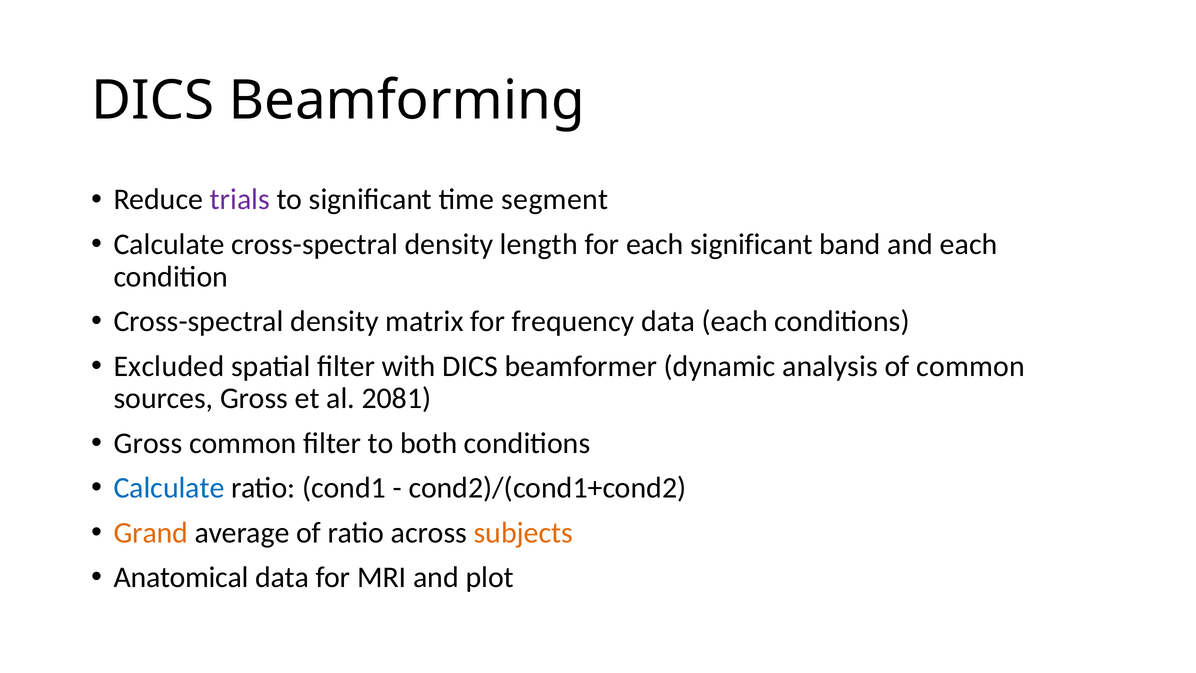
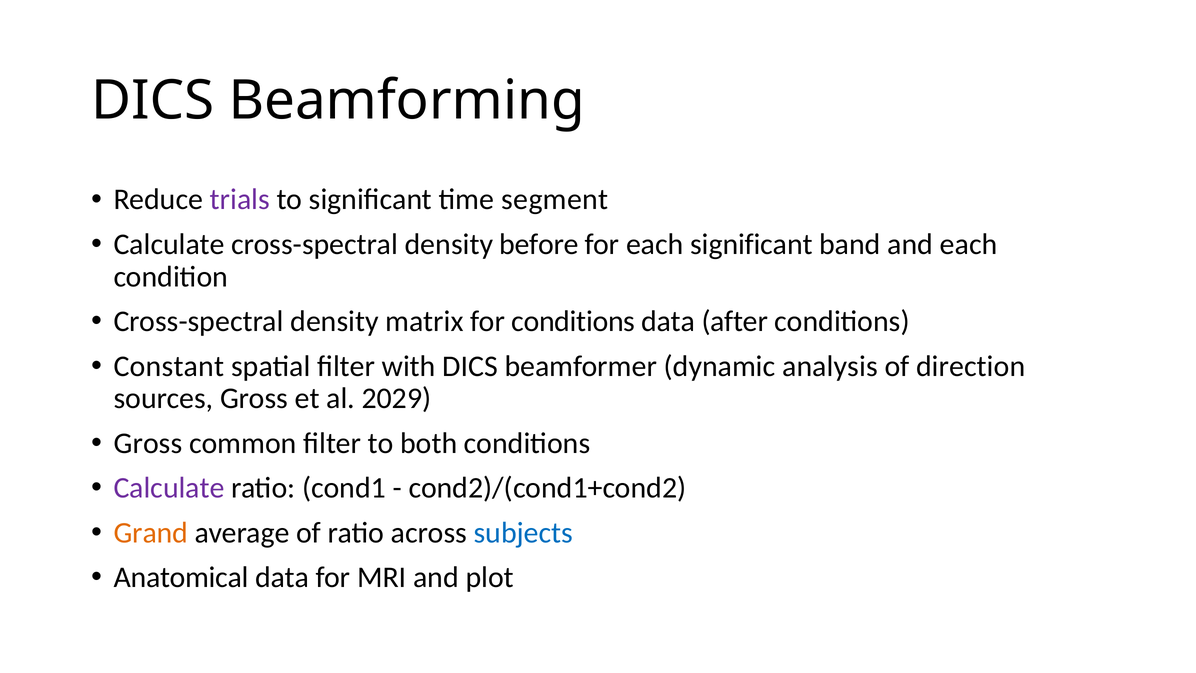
length: length -> before
for frequency: frequency -> conditions
data each: each -> after
Excluded: Excluded -> Constant
of common: common -> direction
2081: 2081 -> 2029
Calculate at (169, 488) colour: blue -> purple
subjects colour: orange -> blue
